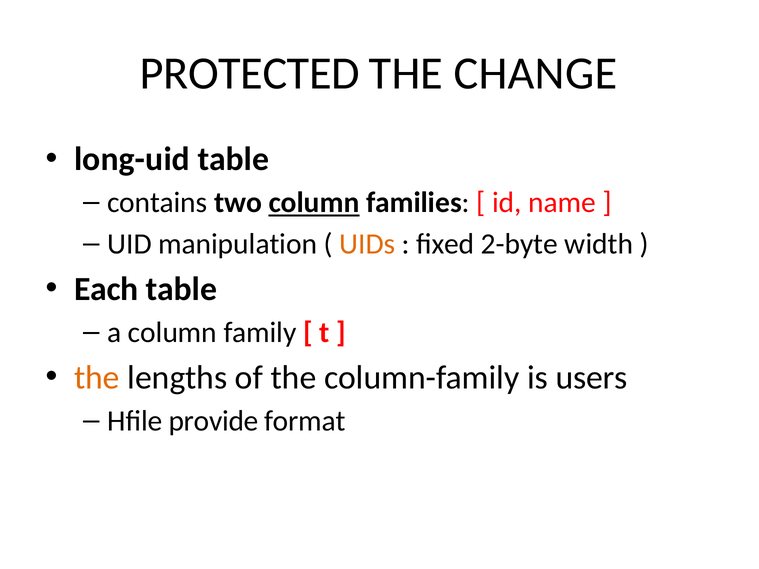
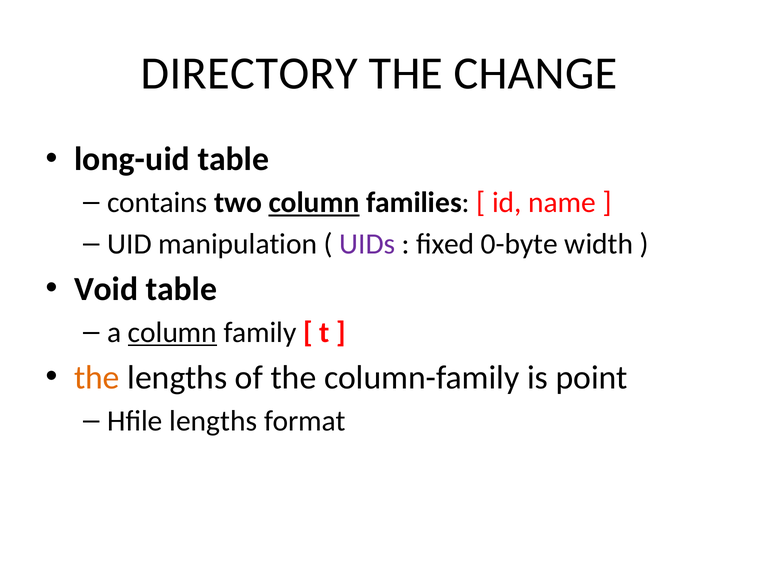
PROTECTED: PROTECTED -> DIRECTORY
UIDs colour: orange -> purple
2-byte: 2-byte -> 0-byte
Each: Each -> Void
column at (172, 333) underline: none -> present
users: users -> point
Hfile provide: provide -> lengths
